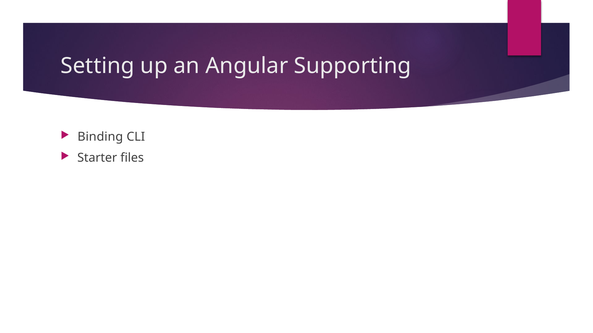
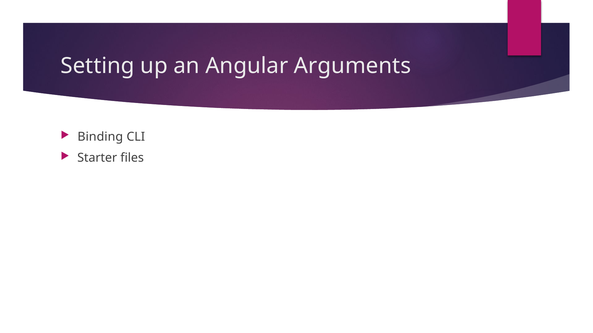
Supporting: Supporting -> Arguments
